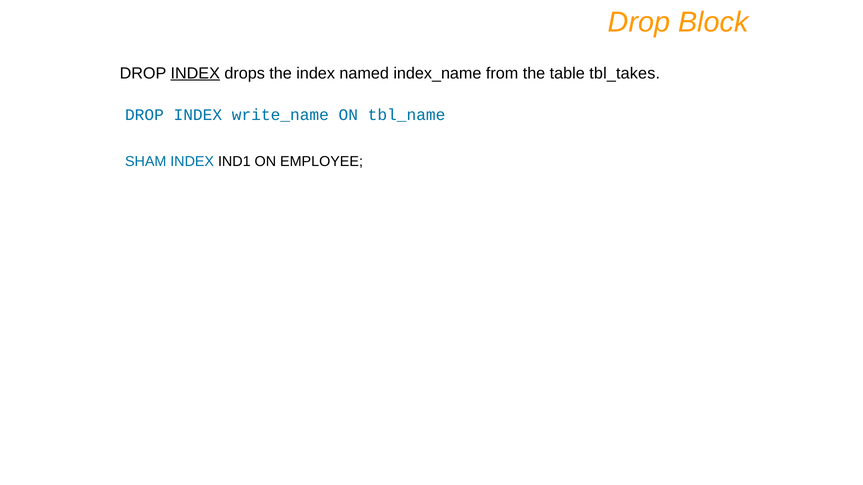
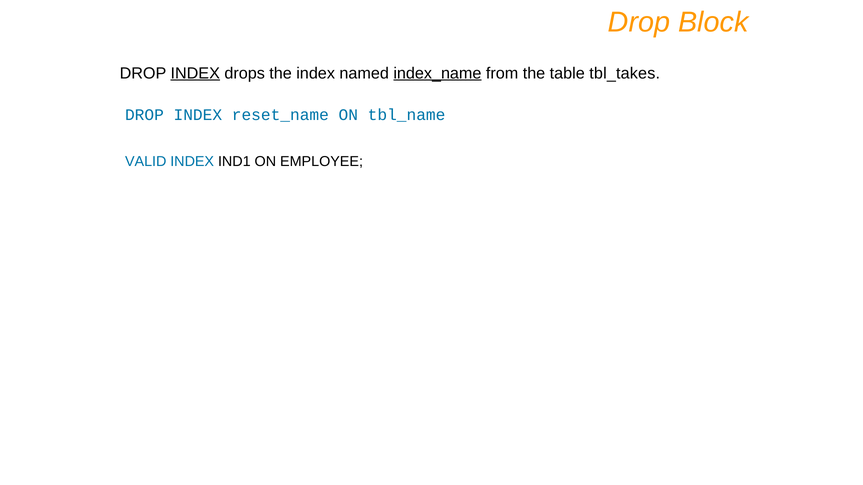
index_name underline: none -> present
write_name: write_name -> reset_name
SHAM: SHAM -> VALID
